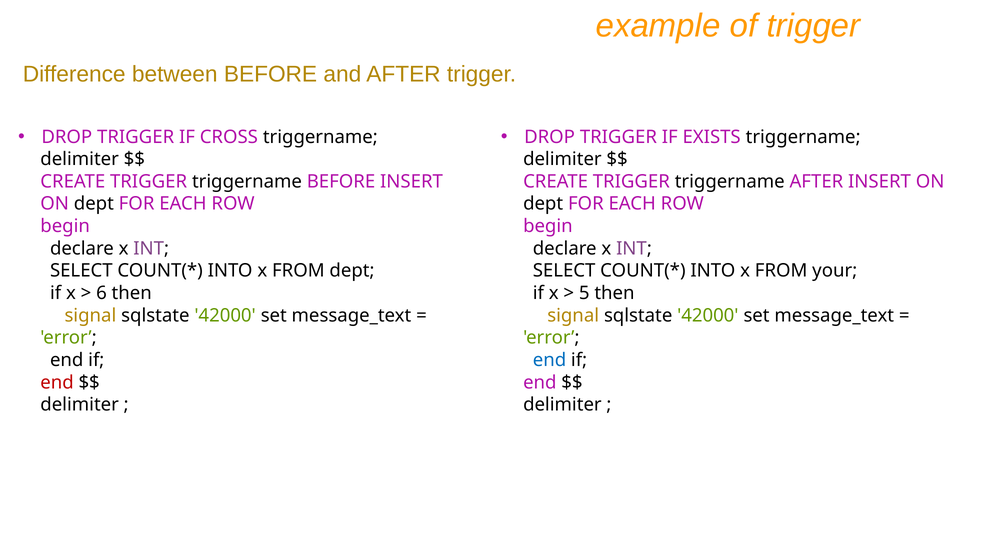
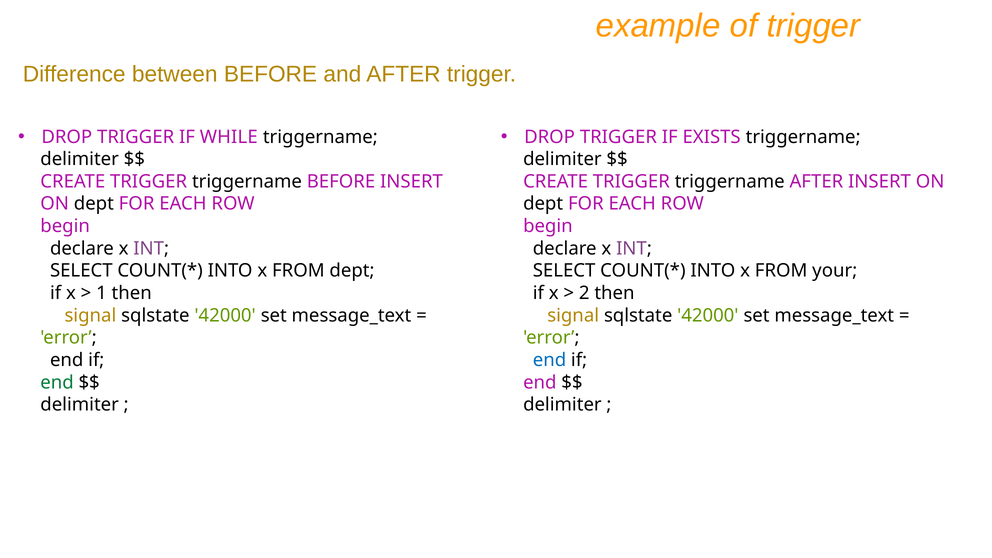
CROSS: CROSS -> WHILE
6: 6 -> 1
5: 5 -> 2
end at (57, 382) colour: red -> green
